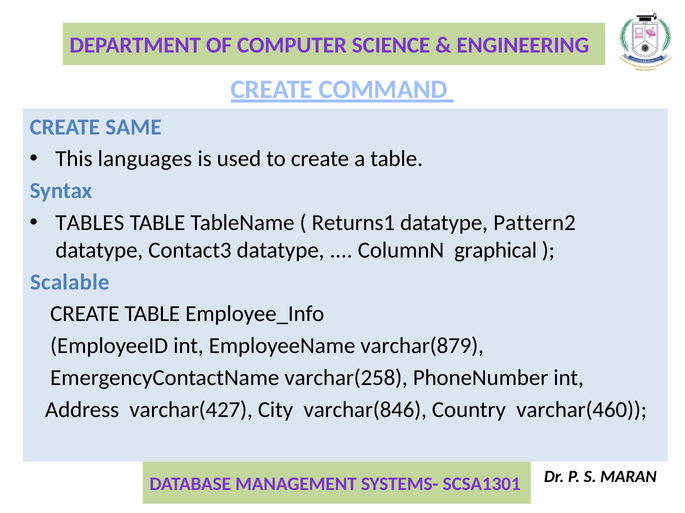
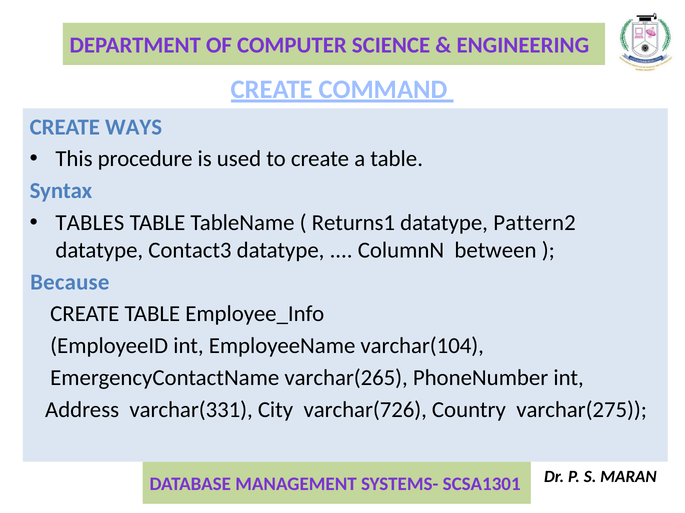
SAME: SAME -> WAYS
languages: languages -> procedure
graphical: graphical -> between
Scalable: Scalable -> Because
varchar(879: varchar(879 -> varchar(104
varchar(258: varchar(258 -> varchar(265
varchar(427: varchar(427 -> varchar(331
varchar(846: varchar(846 -> varchar(726
varchar(460: varchar(460 -> varchar(275
